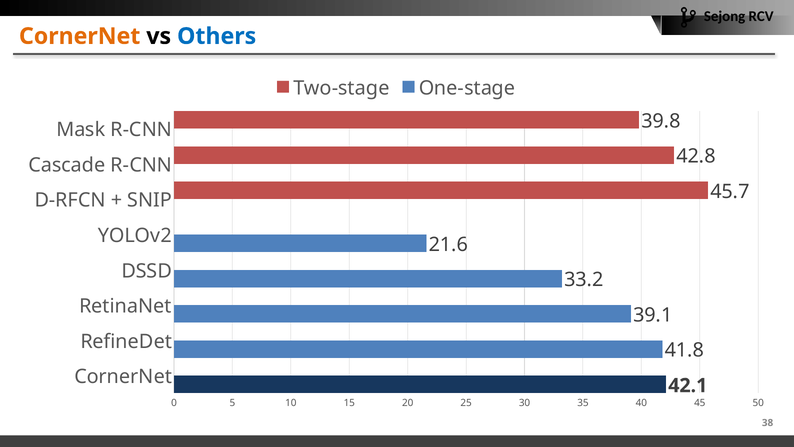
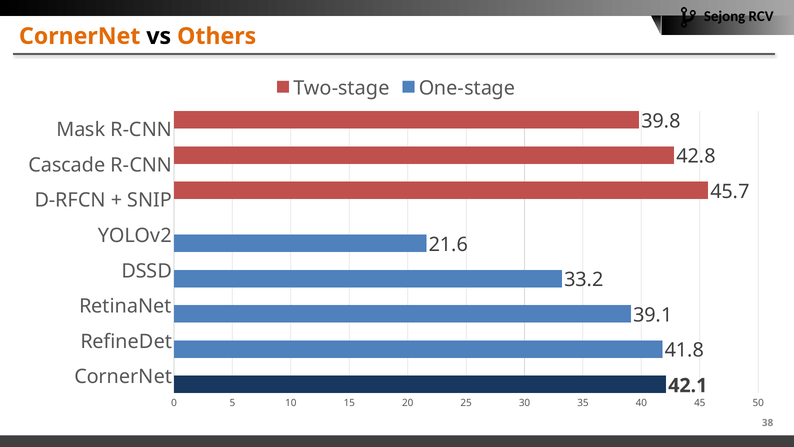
Others colour: blue -> orange
